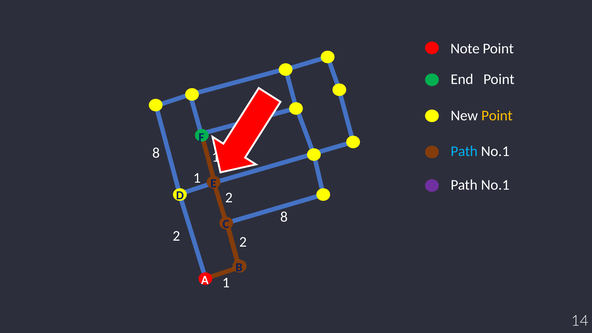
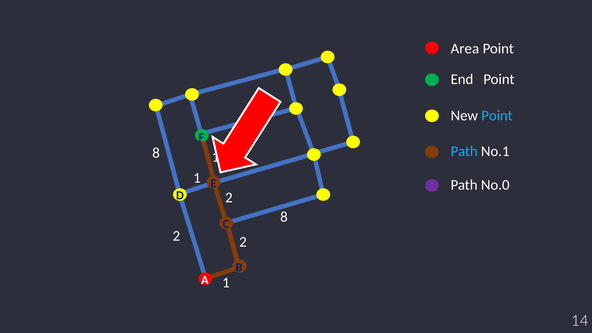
Note: Note -> Area
Point at (497, 116) colour: yellow -> light blue
No.1 at (495, 185): No.1 -> No.0
